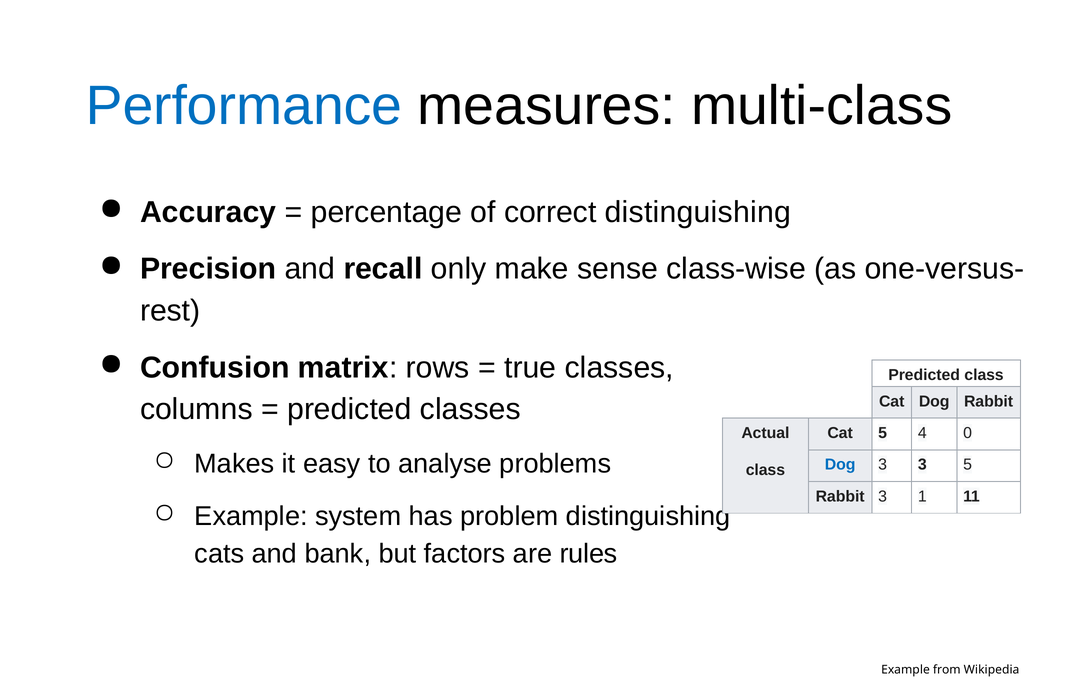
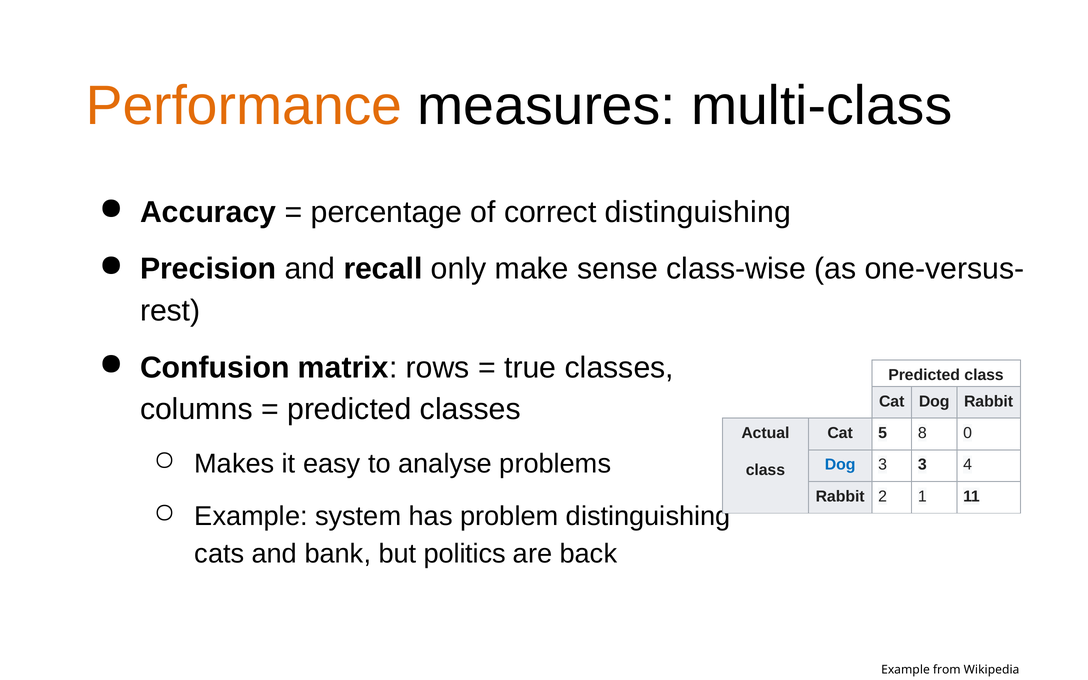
Performance colour: blue -> orange
4: 4 -> 8
3 5: 5 -> 4
Rabbit 3: 3 -> 2
factors: factors -> politics
rules: rules -> back
